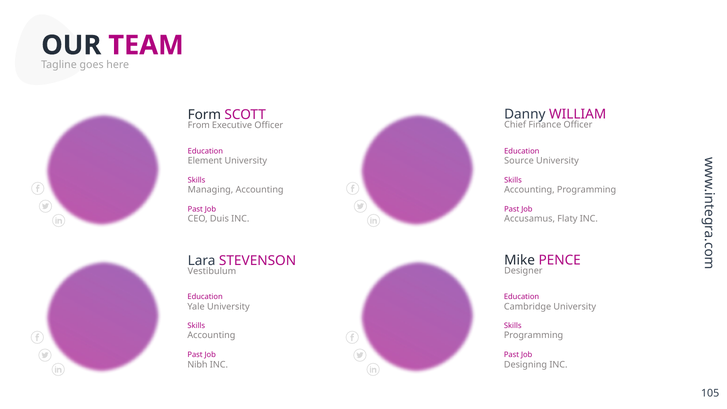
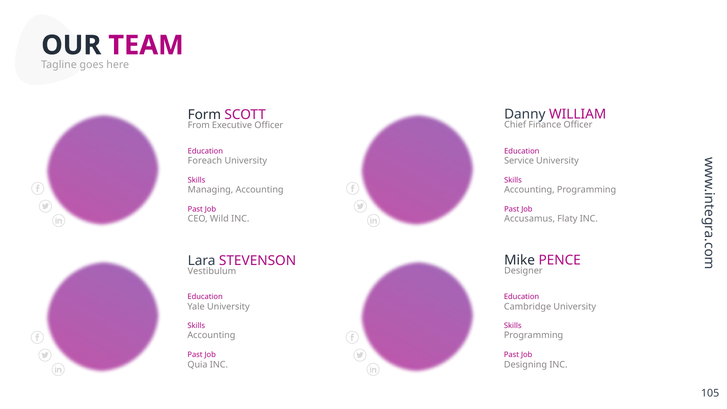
Element: Element -> Foreach
Source: Source -> Service
Duis: Duis -> Wild
Nibh: Nibh -> Quia
